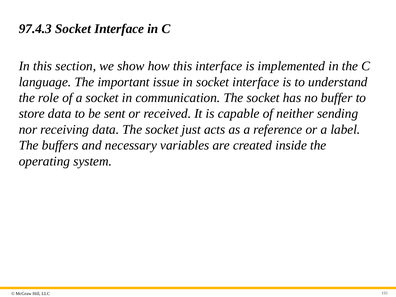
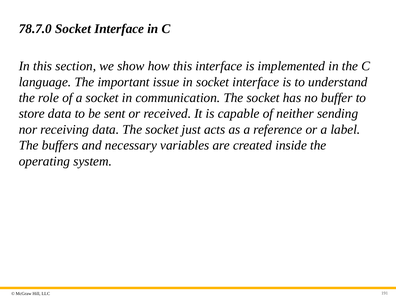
97.4.3: 97.4.3 -> 78.7.0
